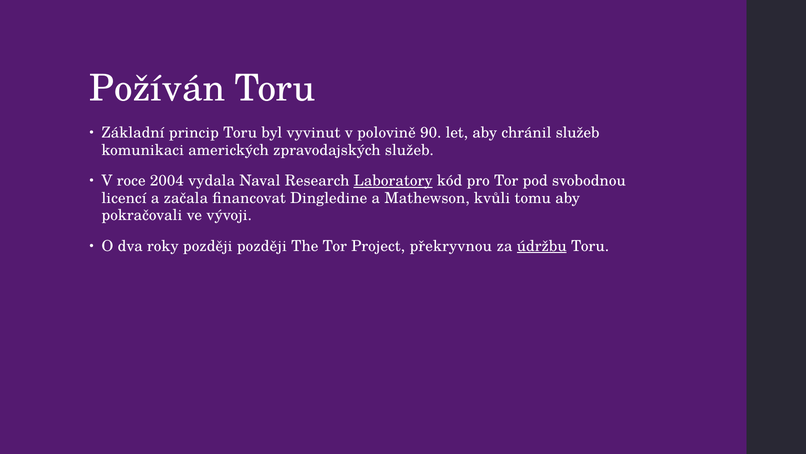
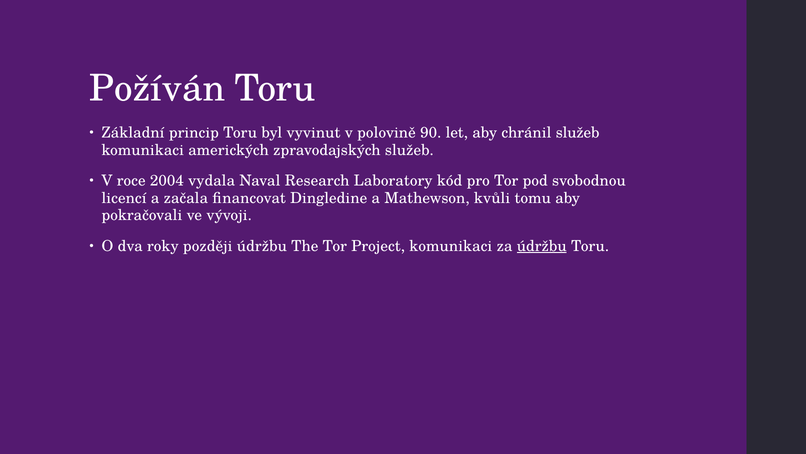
Laboratory underline: present -> none
později později: později -> údržbu
Project překryvnou: překryvnou -> komunikaci
